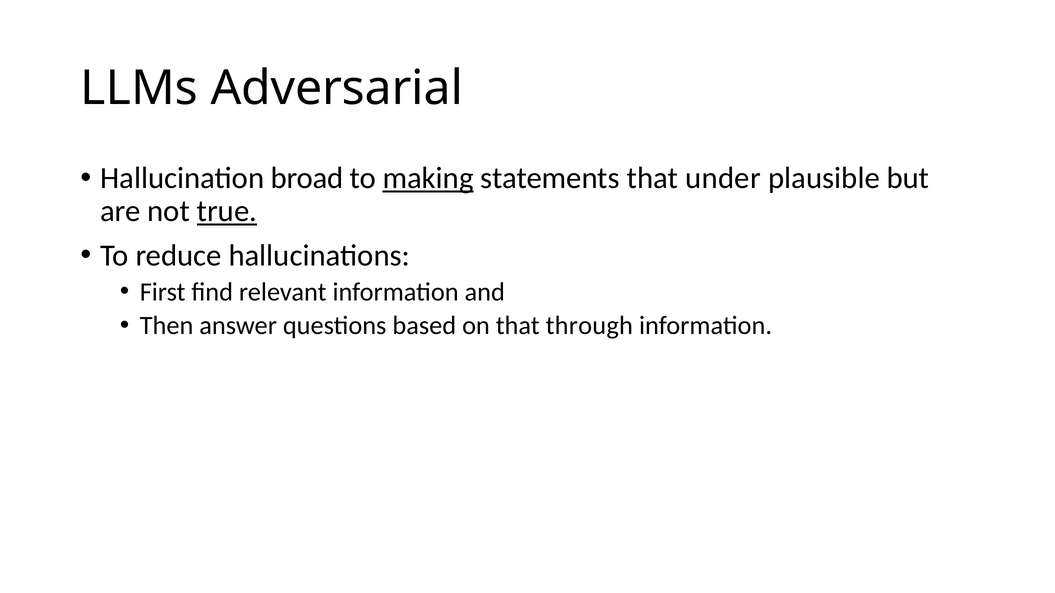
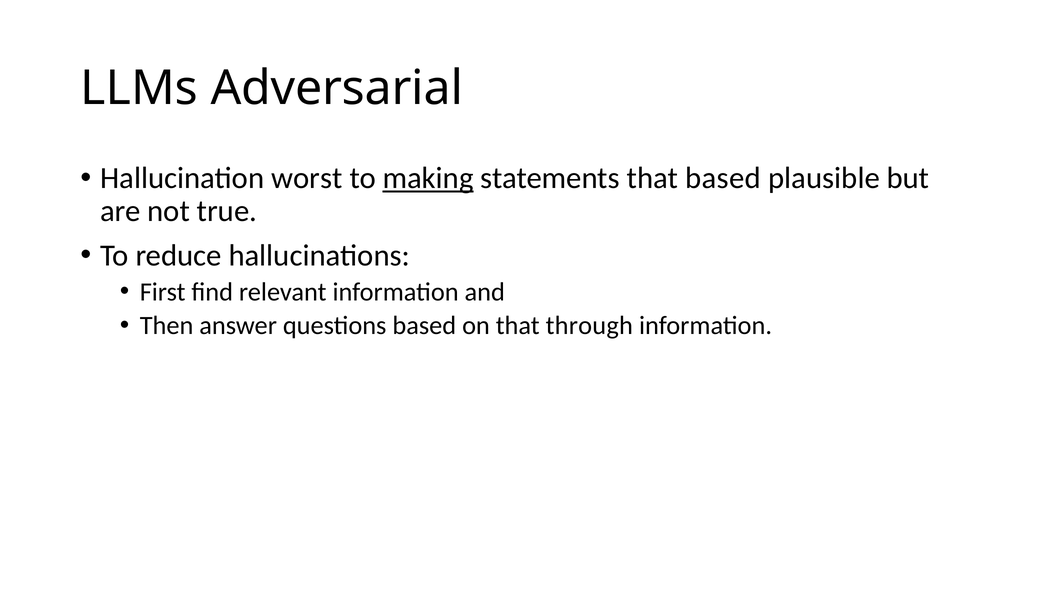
broad: broad -> worst
that under: under -> based
true underline: present -> none
